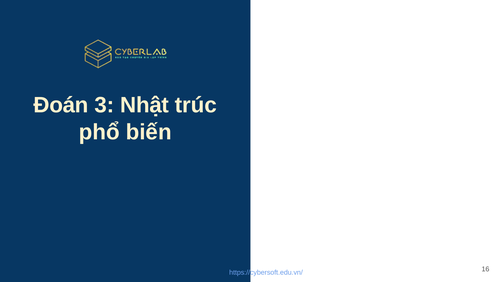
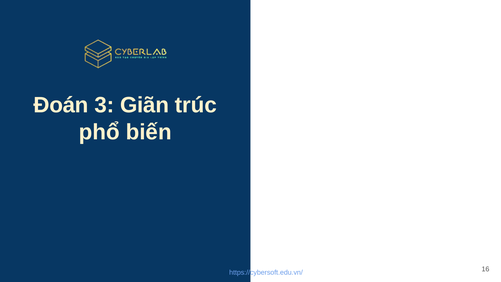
Nhật: Nhật -> Giãn
